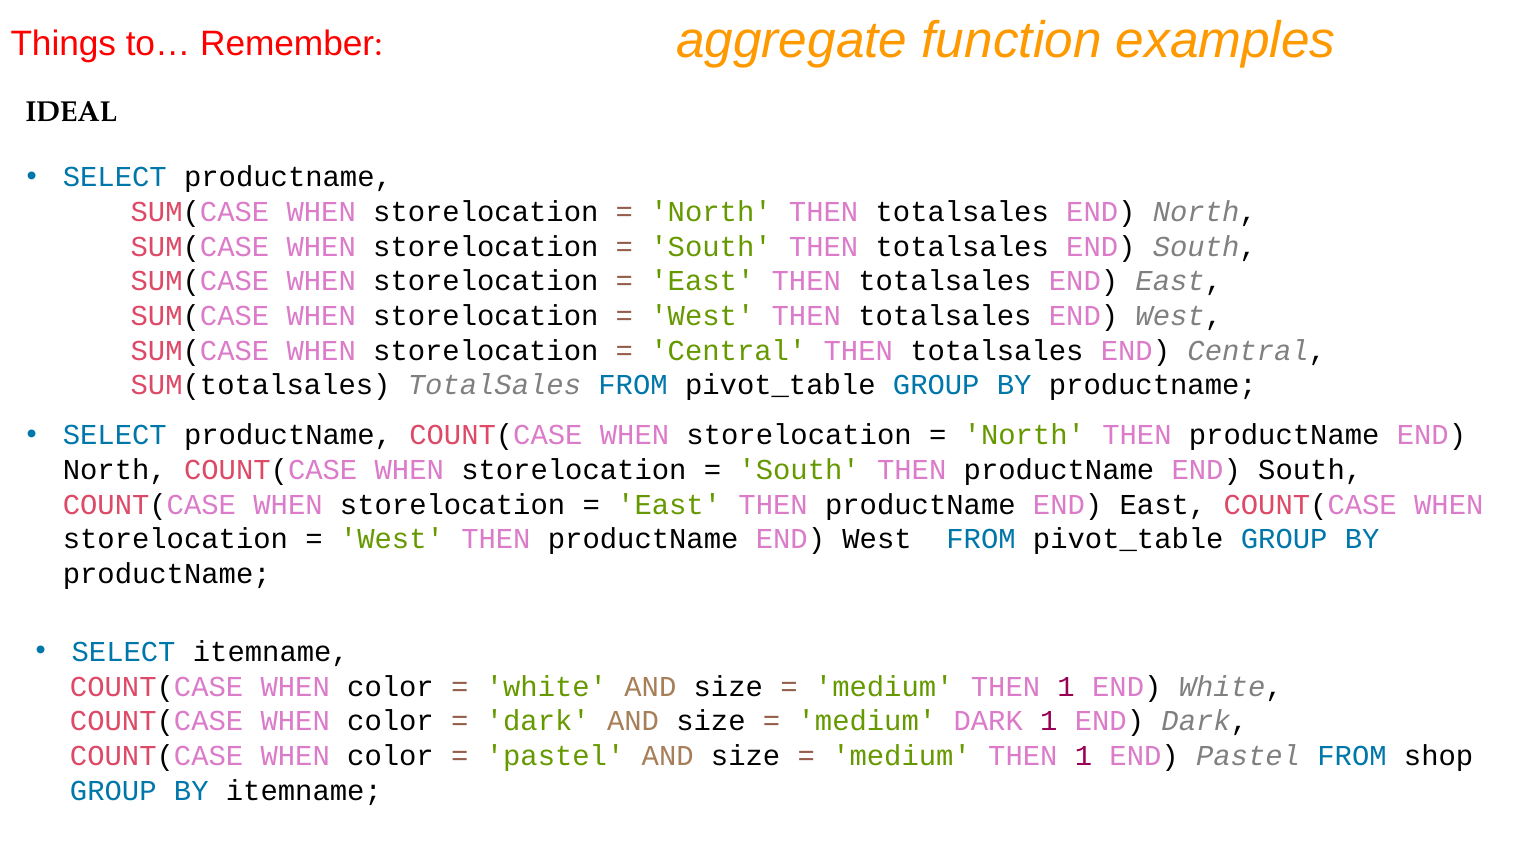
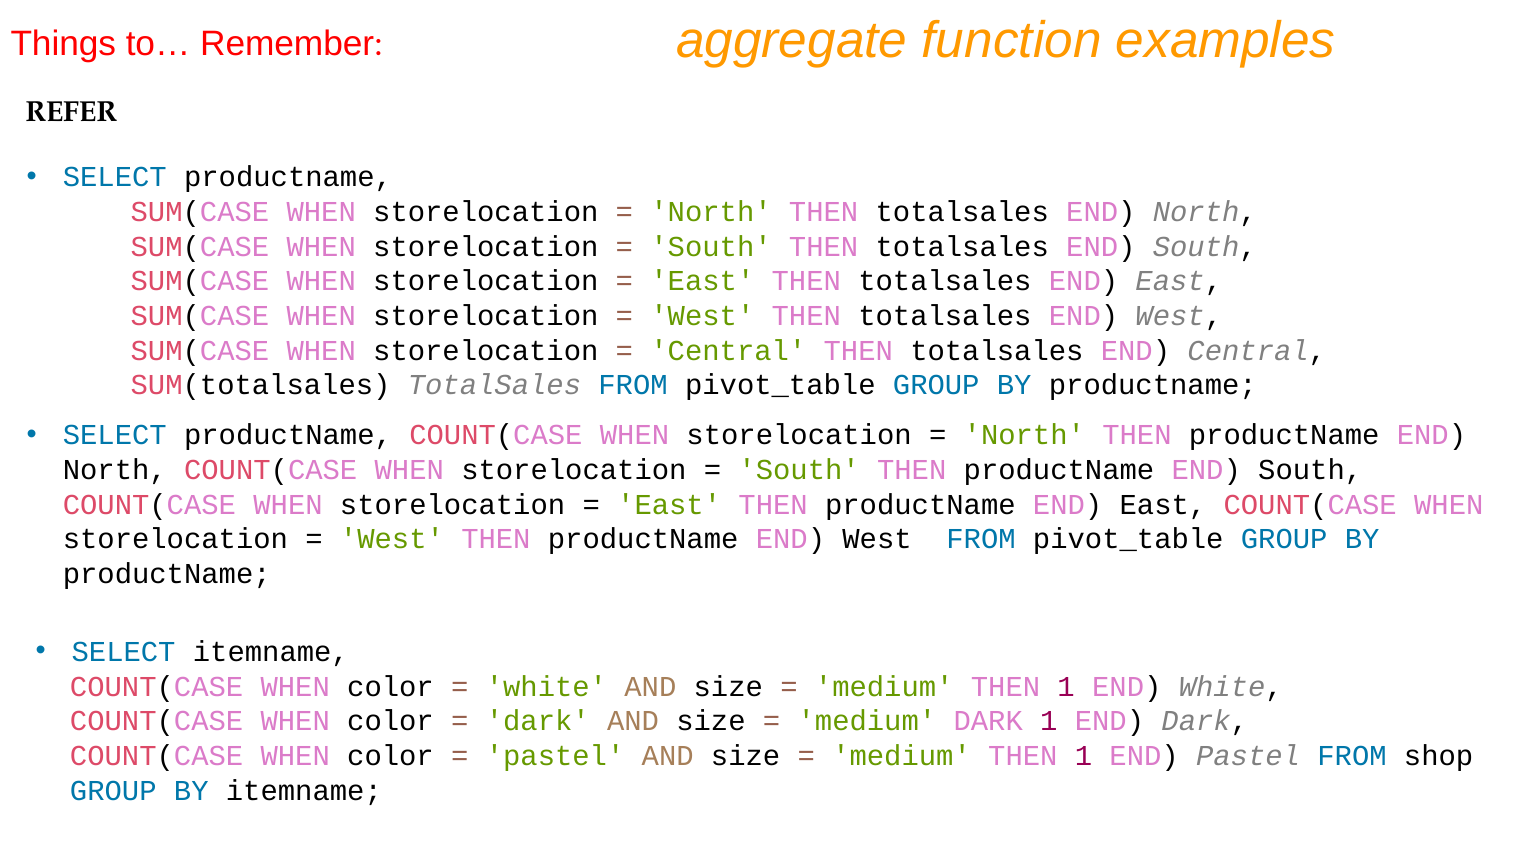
IDEAL: IDEAL -> REFER
